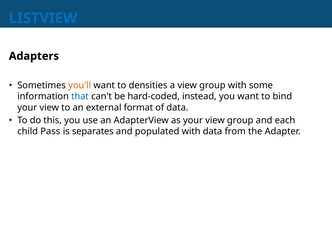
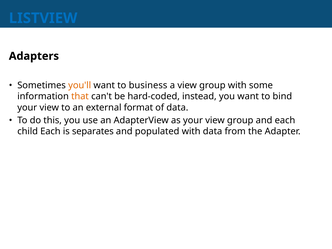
densities: densities -> business
that colour: blue -> orange
child Pass: Pass -> Each
